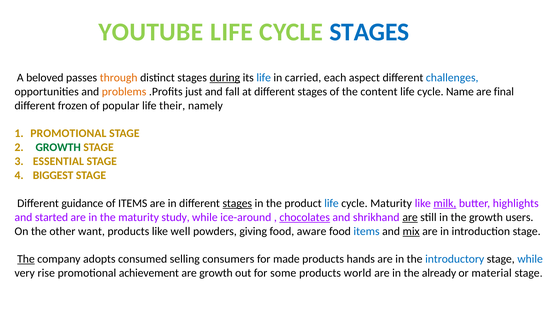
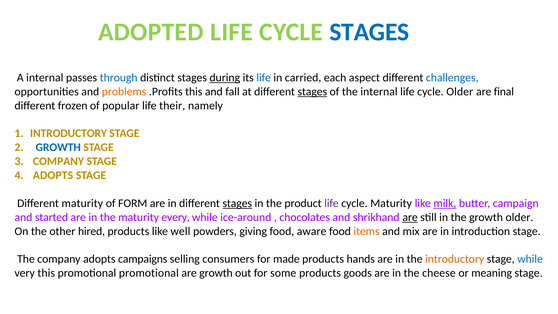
YOUTUBE: YOUTUBE -> ADOPTED
A beloved: beloved -> internal
through colour: orange -> blue
.Profits just: just -> this
stages at (312, 92) underline: none -> present
the content: content -> internal
cycle Name: Name -> Older
PROMOTIONAL at (68, 133): PROMOTIONAL -> INTRODUCTORY
GROWTH at (58, 147) colour: green -> blue
ESSENTIAL at (58, 161): ESSENTIAL -> COMPANY
BIGGEST at (53, 175): BIGGEST -> ADOPTS
Different guidance: guidance -> maturity
of ITEMS: ITEMS -> FORM
life at (331, 203) colour: blue -> purple
highlights: highlights -> campaign
study: study -> every
chocolates underline: present -> none
growth users: users -> older
want: want -> hired
items at (366, 231) colour: blue -> orange
mix underline: present -> none
The at (26, 259) underline: present -> none
consumed: consumed -> campaigns
introductory at (455, 259) colour: blue -> orange
very rise: rise -> this
promotional achievement: achievement -> promotional
world: world -> goods
already: already -> cheese
material: material -> meaning
